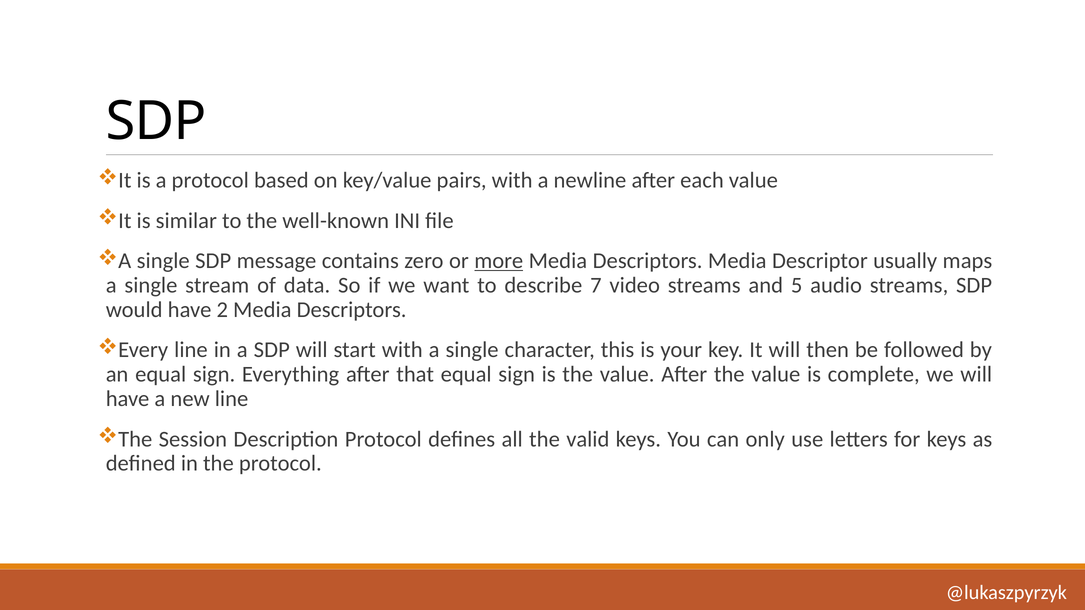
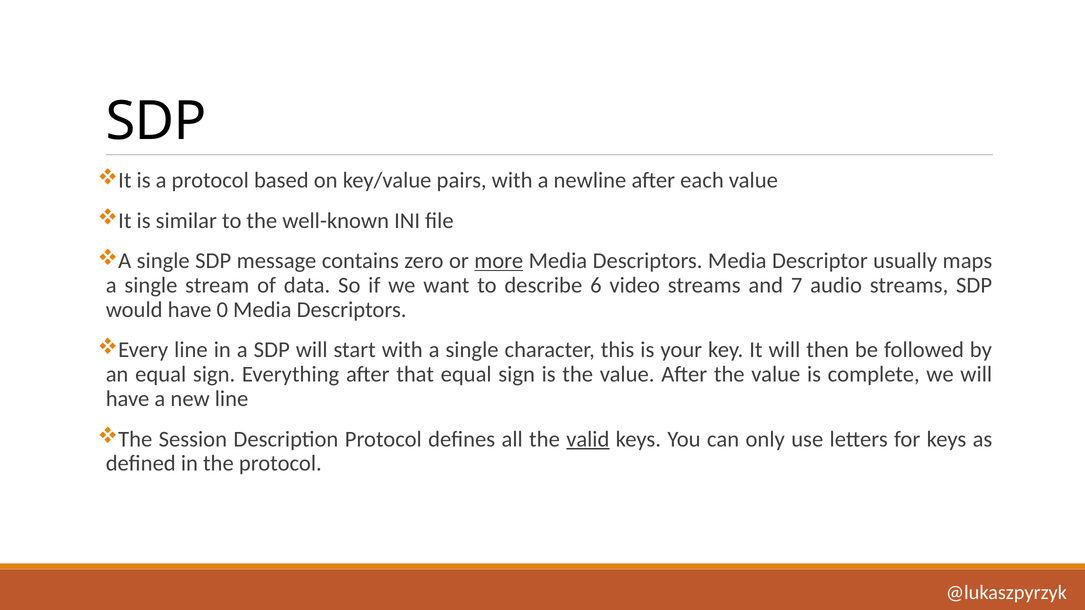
7: 7 -> 6
5: 5 -> 7
2: 2 -> 0
valid underline: none -> present
